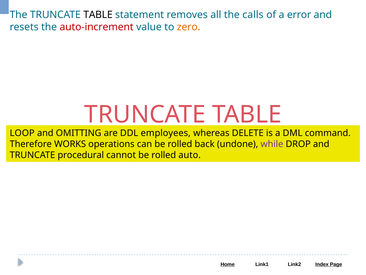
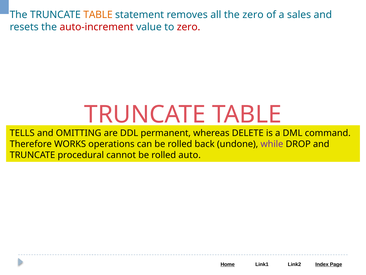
TABLE at (98, 15) colour: black -> orange
the calls: calls -> zero
error: error -> sales
zero at (189, 27) colour: orange -> red
LOOP: LOOP -> TELLS
employees: employees -> permanent
